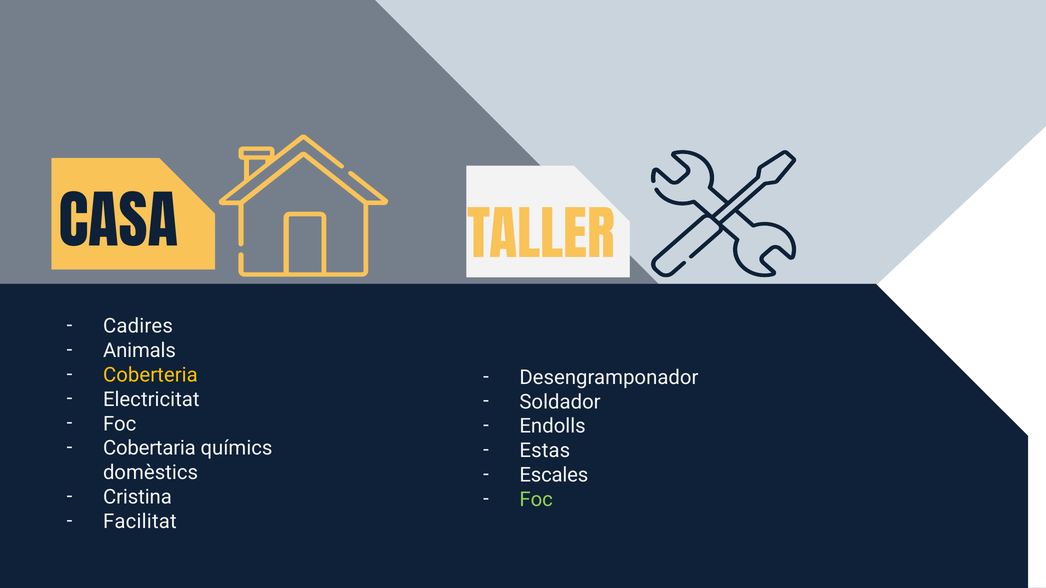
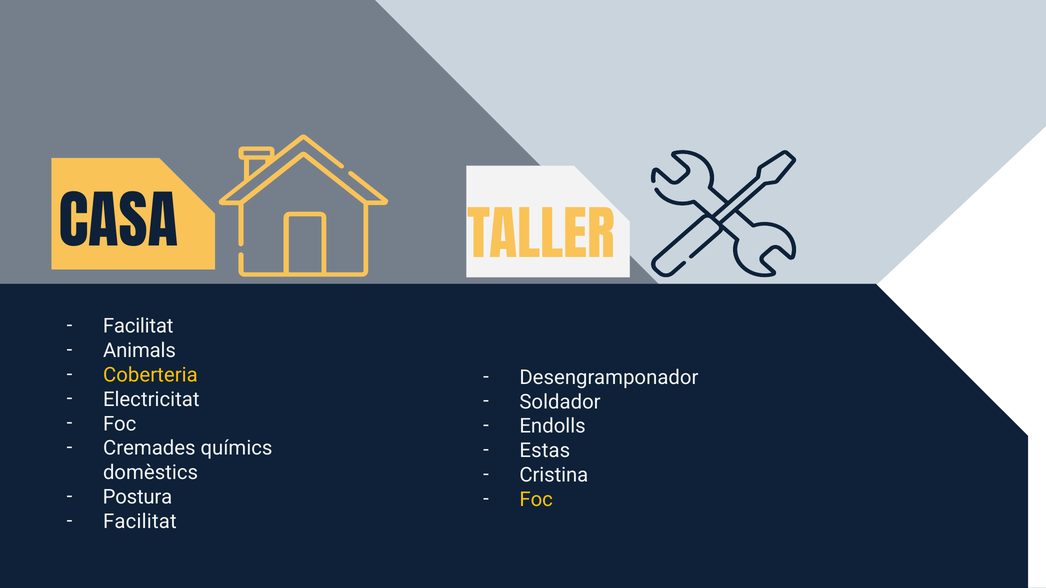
Cadires at (138, 326): Cadires -> Facilitat
Cobertaria: Cobertaria -> Cremades
Escales: Escales -> Cristina
Cristina: Cristina -> Postura
Foc at (536, 500) colour: light green -> yellow
